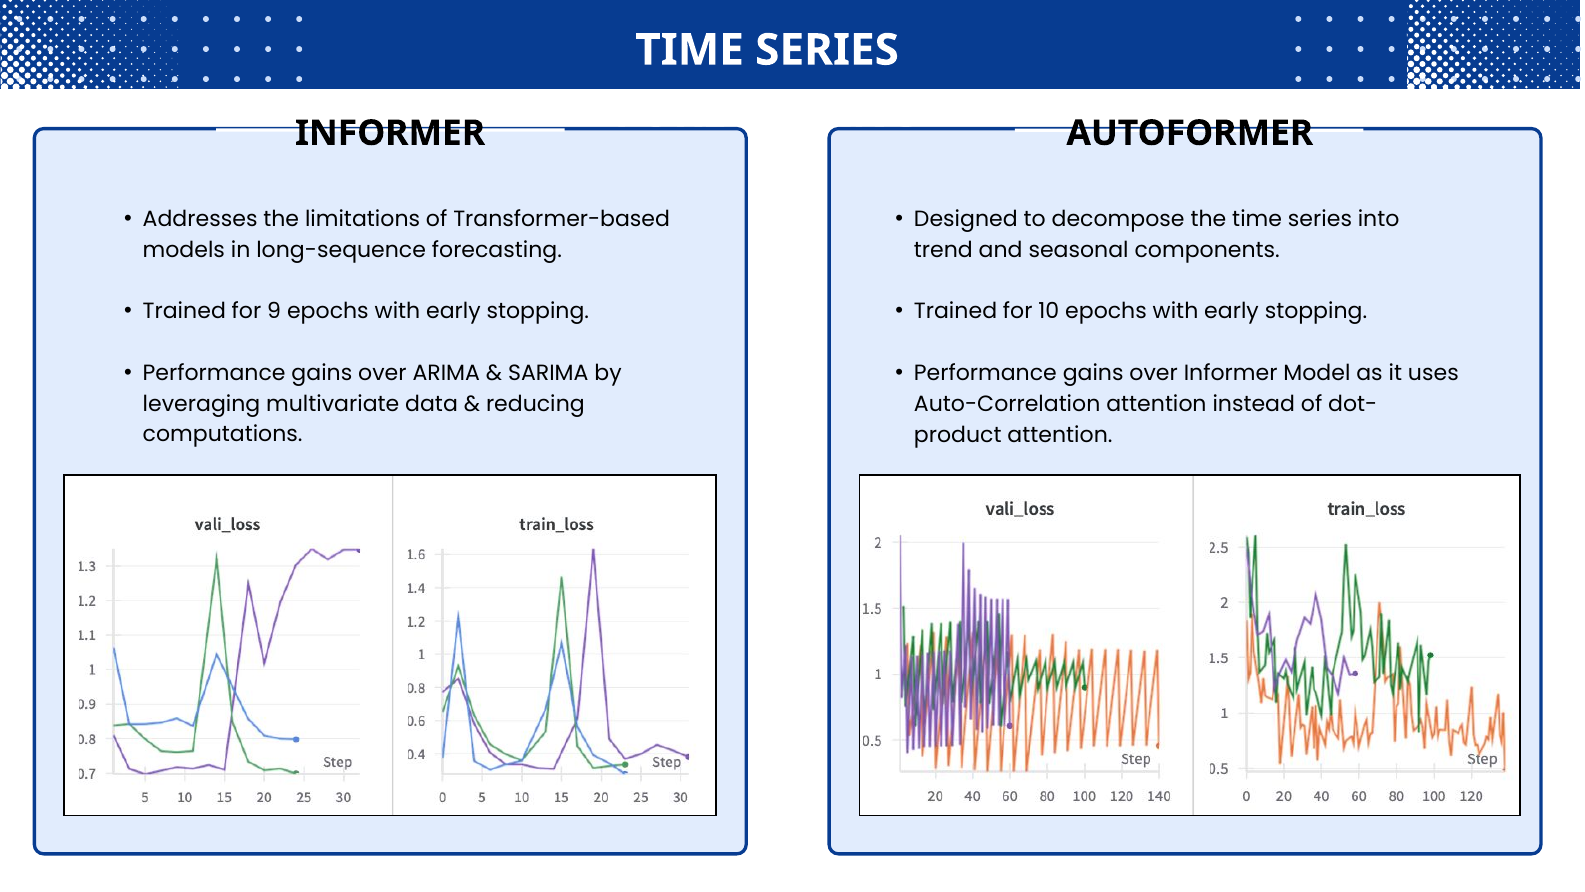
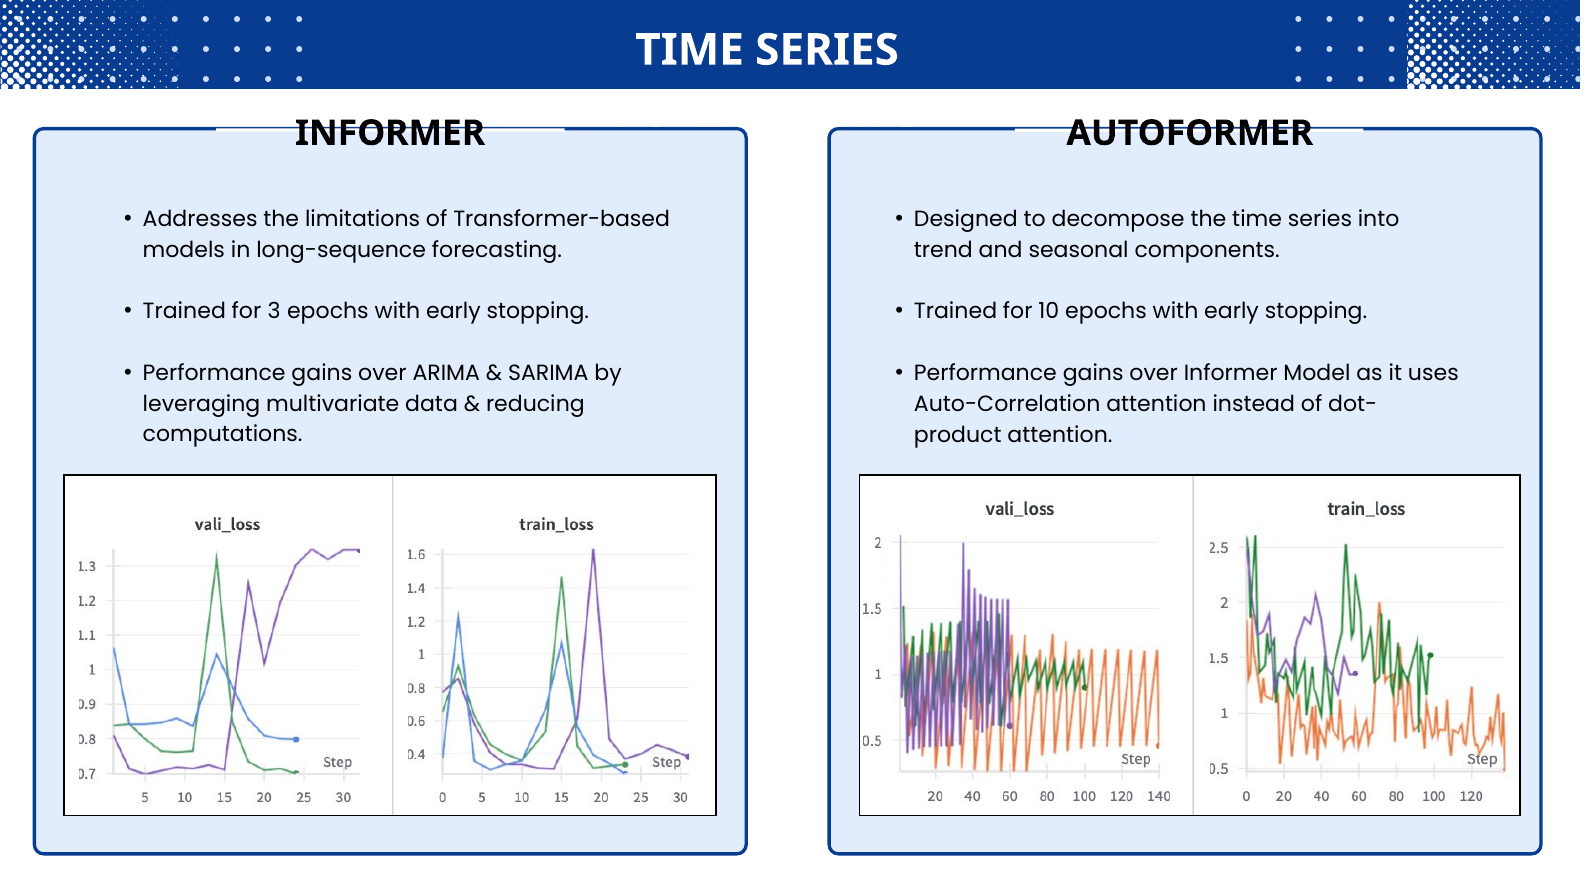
9: 9 -> 3
